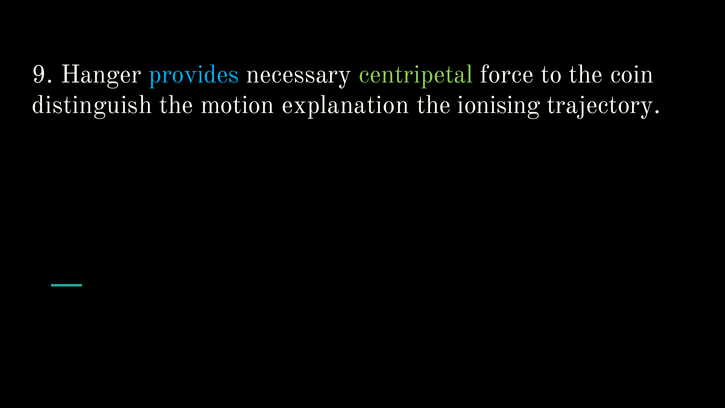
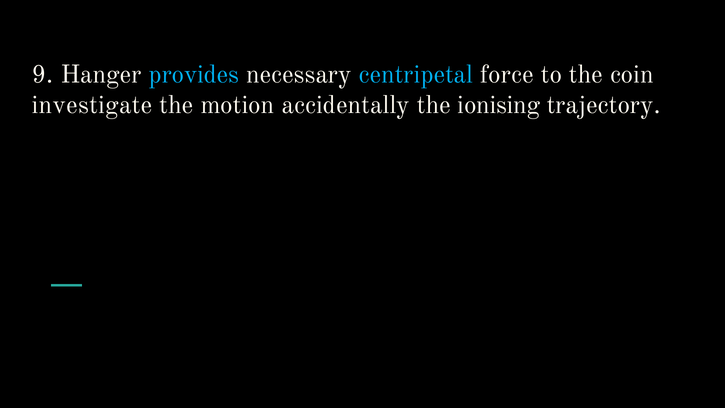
centripetal colour: light green -> light blue
distinguish: distinguish -> investigate
explanation: explanation -> accidentally
